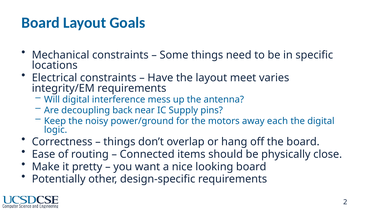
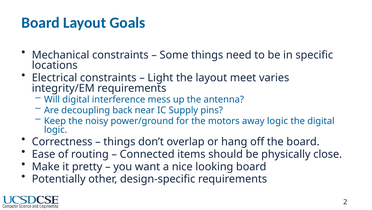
Have: Have -> Light
away each: each -> logic
